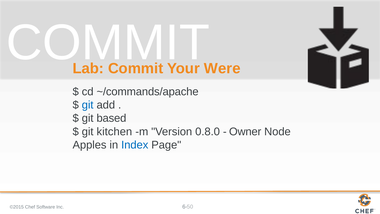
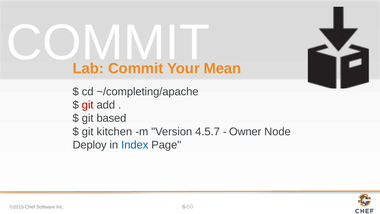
Were: Were -> Mean
~/commands/apache: ~/commands/apache -> ~/completing/apache
git at (88, 105) colour: blue -> red
0.8.0: 0.8.0 -> 4.5.7
Apples: Apples -> Deploy
